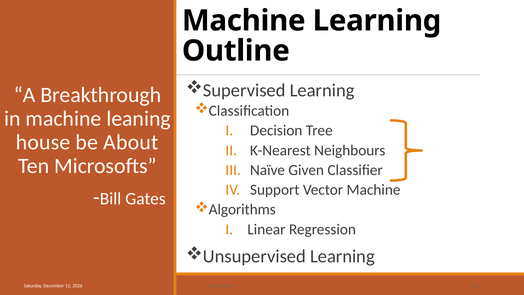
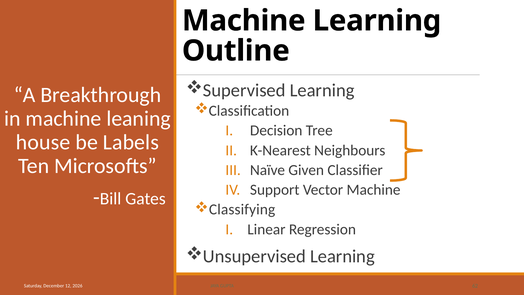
About: About -> Labels
Algorithms: Algorithms -> Classifying
